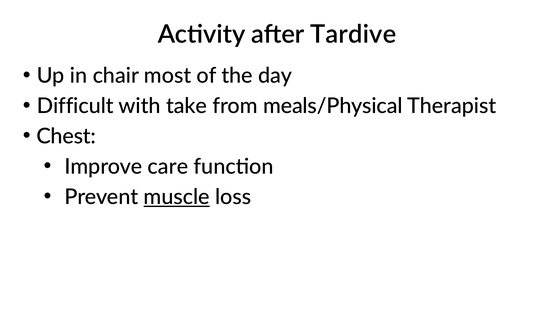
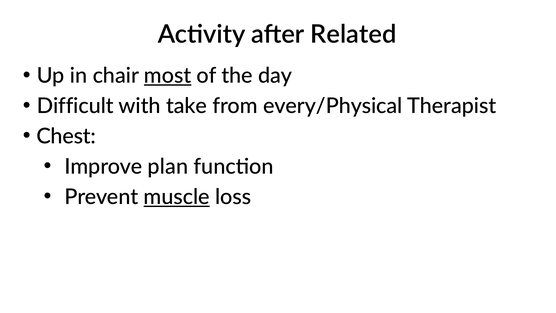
Tardive: Tardive -> Related
most underline: none -> present
meals/Physical: meals/Physical -> every/Physical
care: care -> plan
